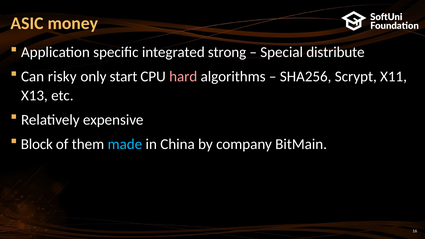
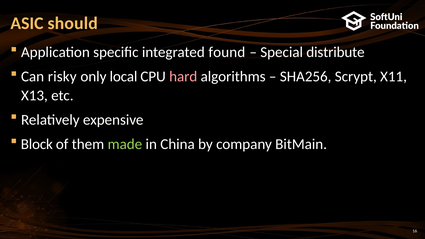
money: money -> should
strong: strong -> found
start: start -> local
made colour: light blue -> light green
